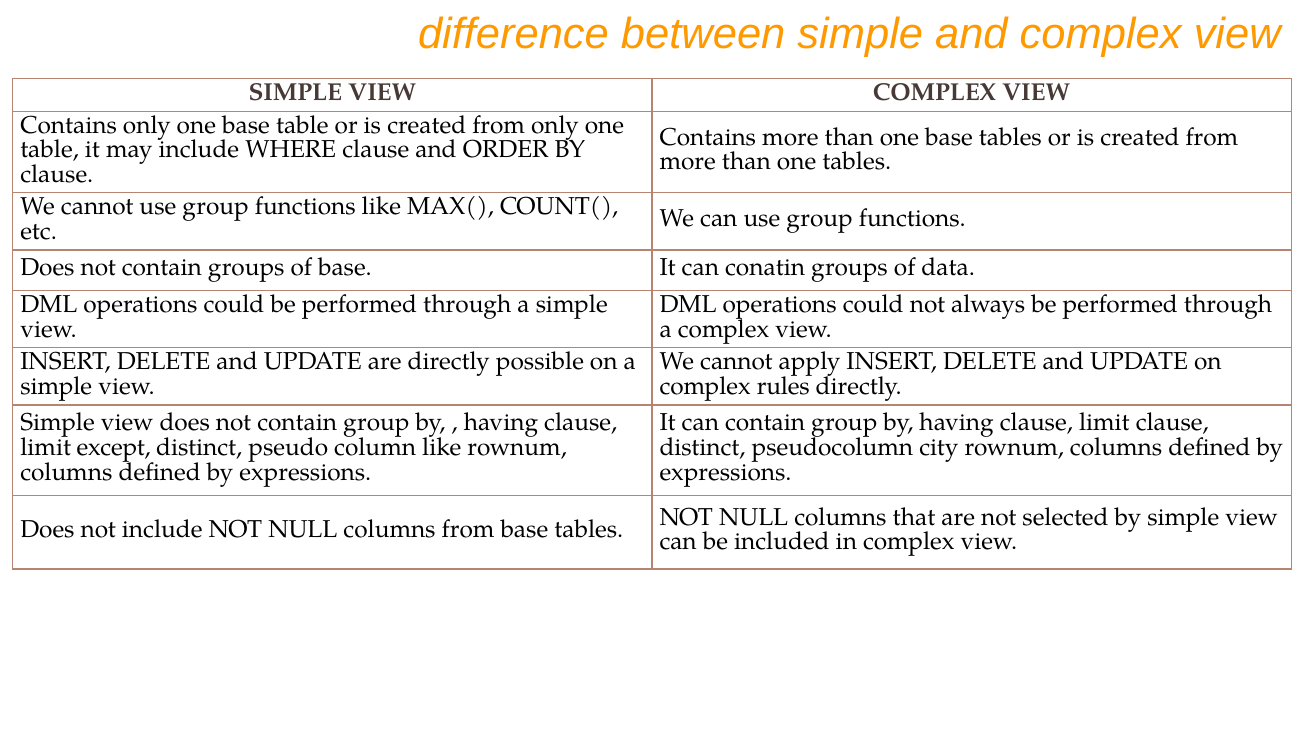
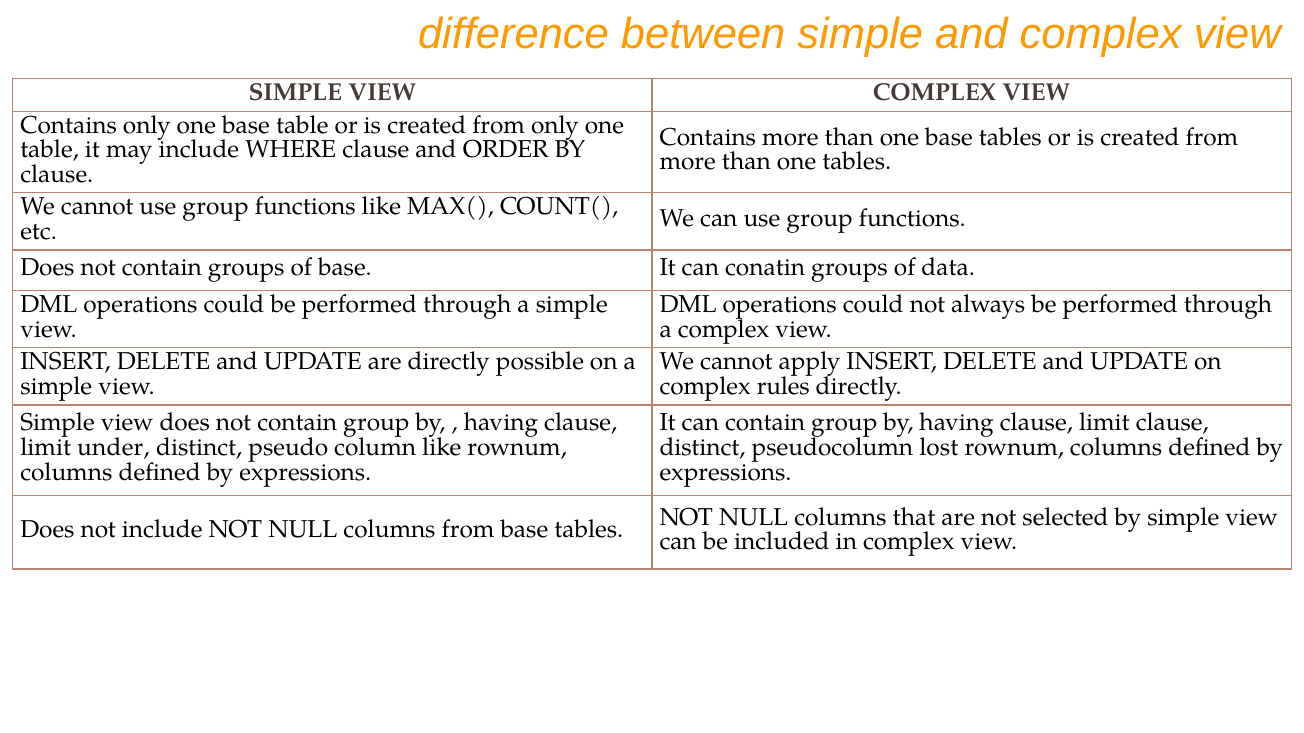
except: except -> under
city: city -> lost
